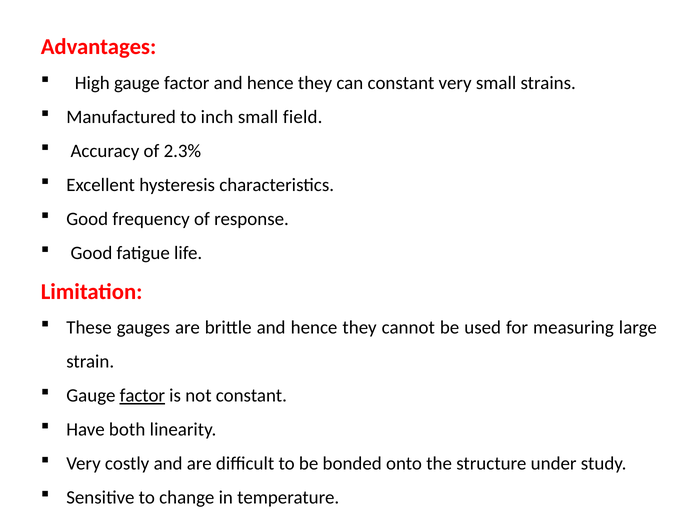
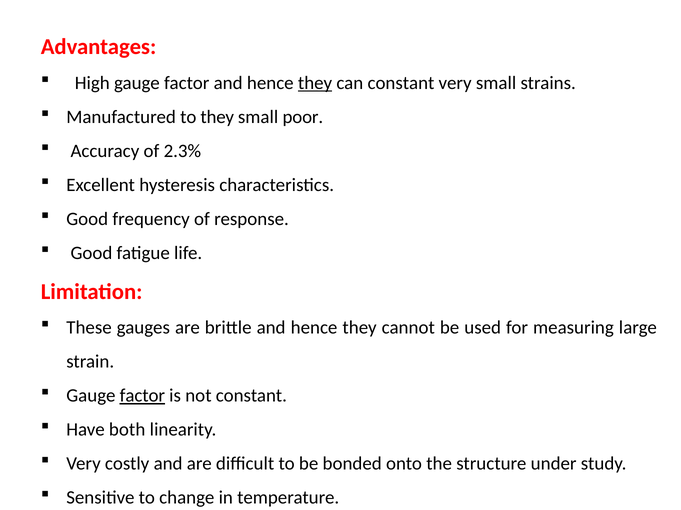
they at (315, 83) underline: none -> present
to inch: inch -> they
field: field -> poor
